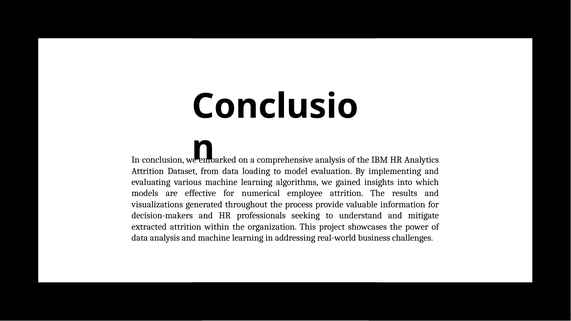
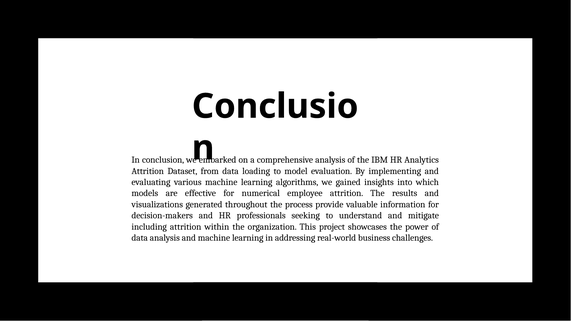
extracted: extracted -> including
